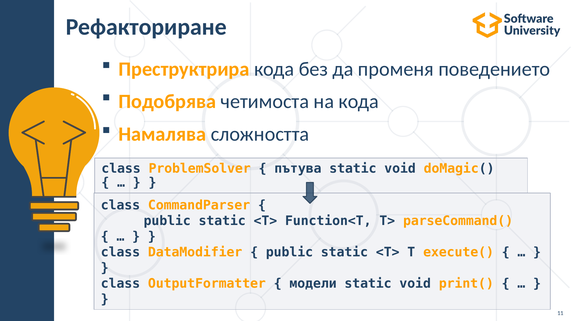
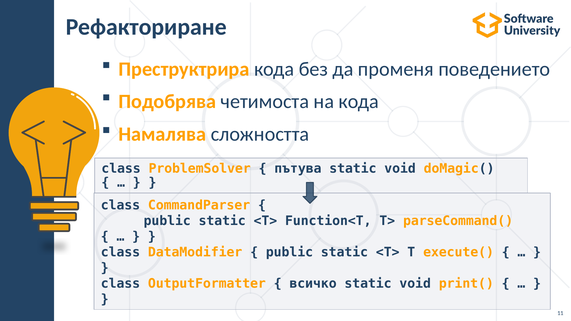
модели: модели -> всичко
